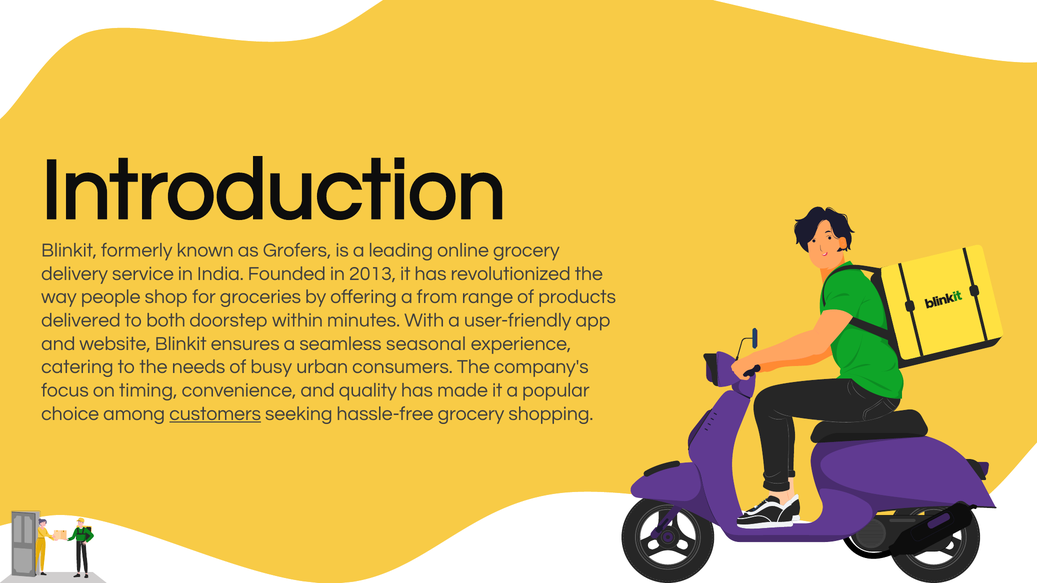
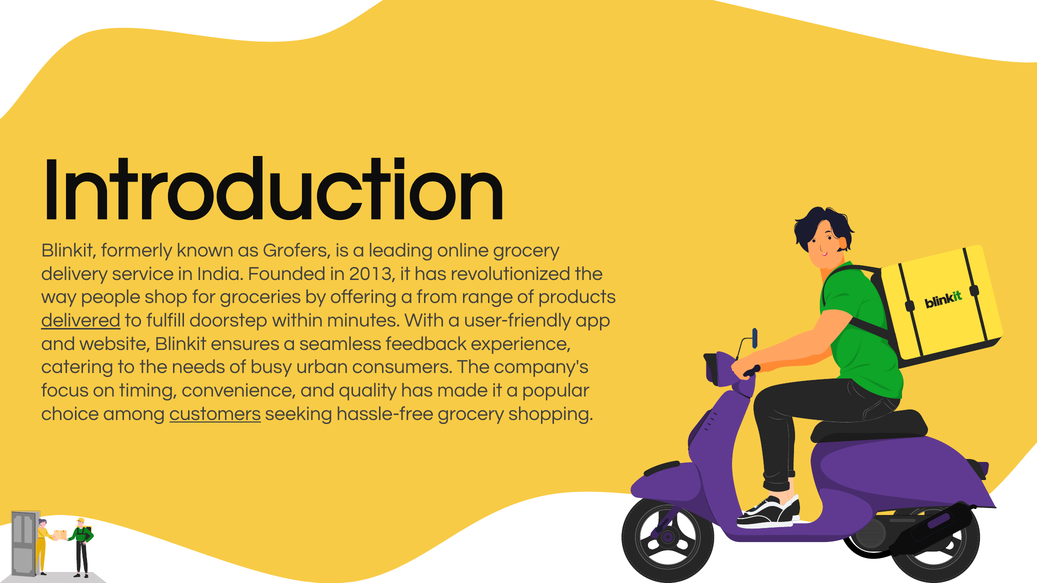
delivered underline: none -> present
both: both -> fulfill
seasonal: seasonal -> feedback
